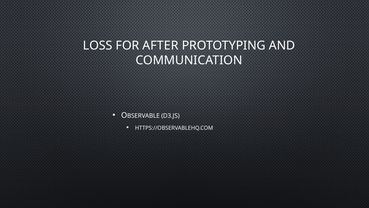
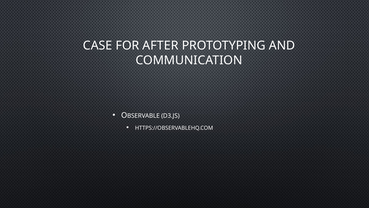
LOSS: LOSS -> CASE
